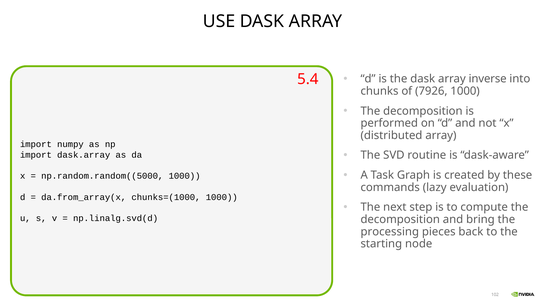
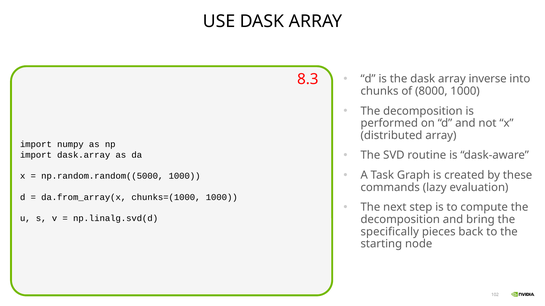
5.4: 5.4 -> 8.3
7926: 7926 -> 8000
processing: processing -> specifically
